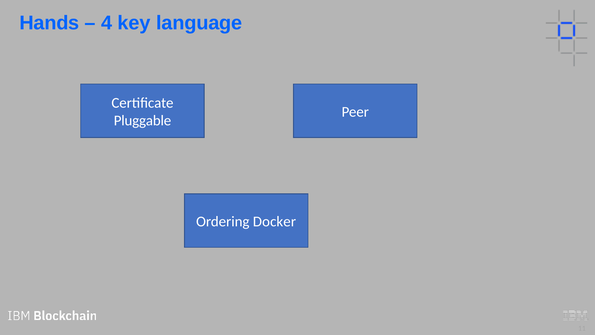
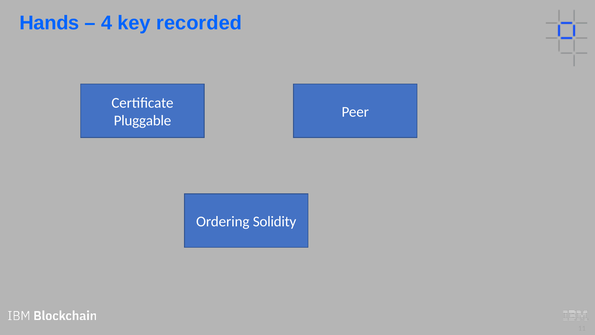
language: language -> recorded
Docker: Docker -> Solidity
